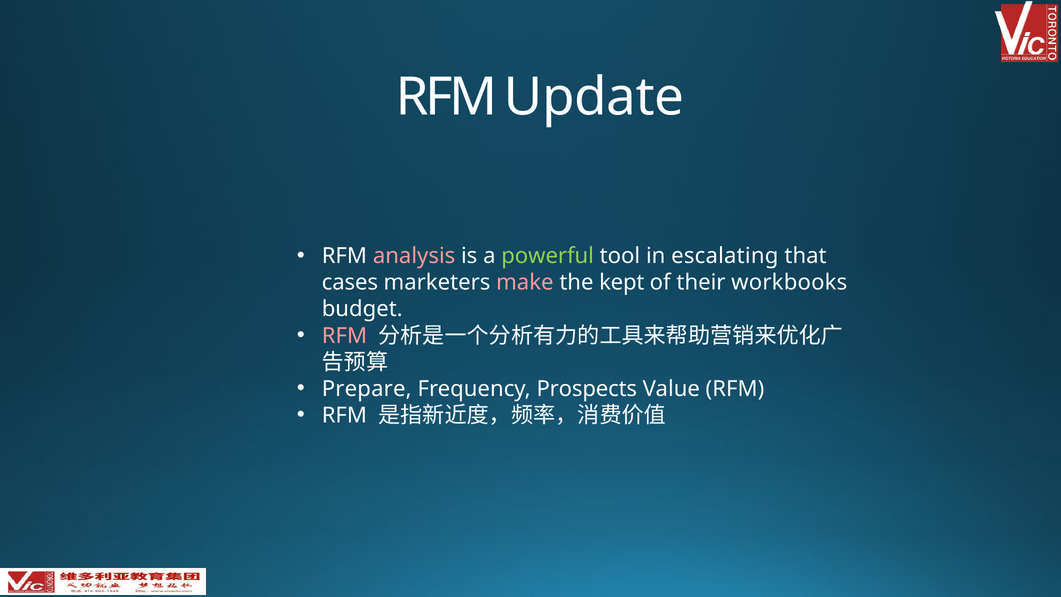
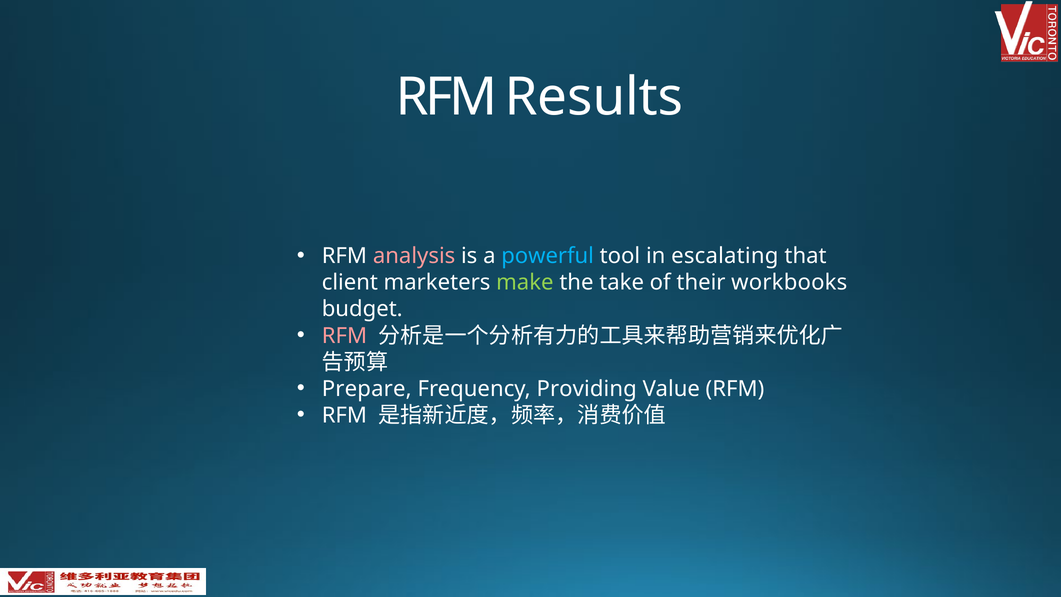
Update: Update -> Results
powerful colour: light green -> light blue
cases: cases -> client
make colour: pink -> light green
kept: kept -> take
Prospects: Prospects -> Providing
